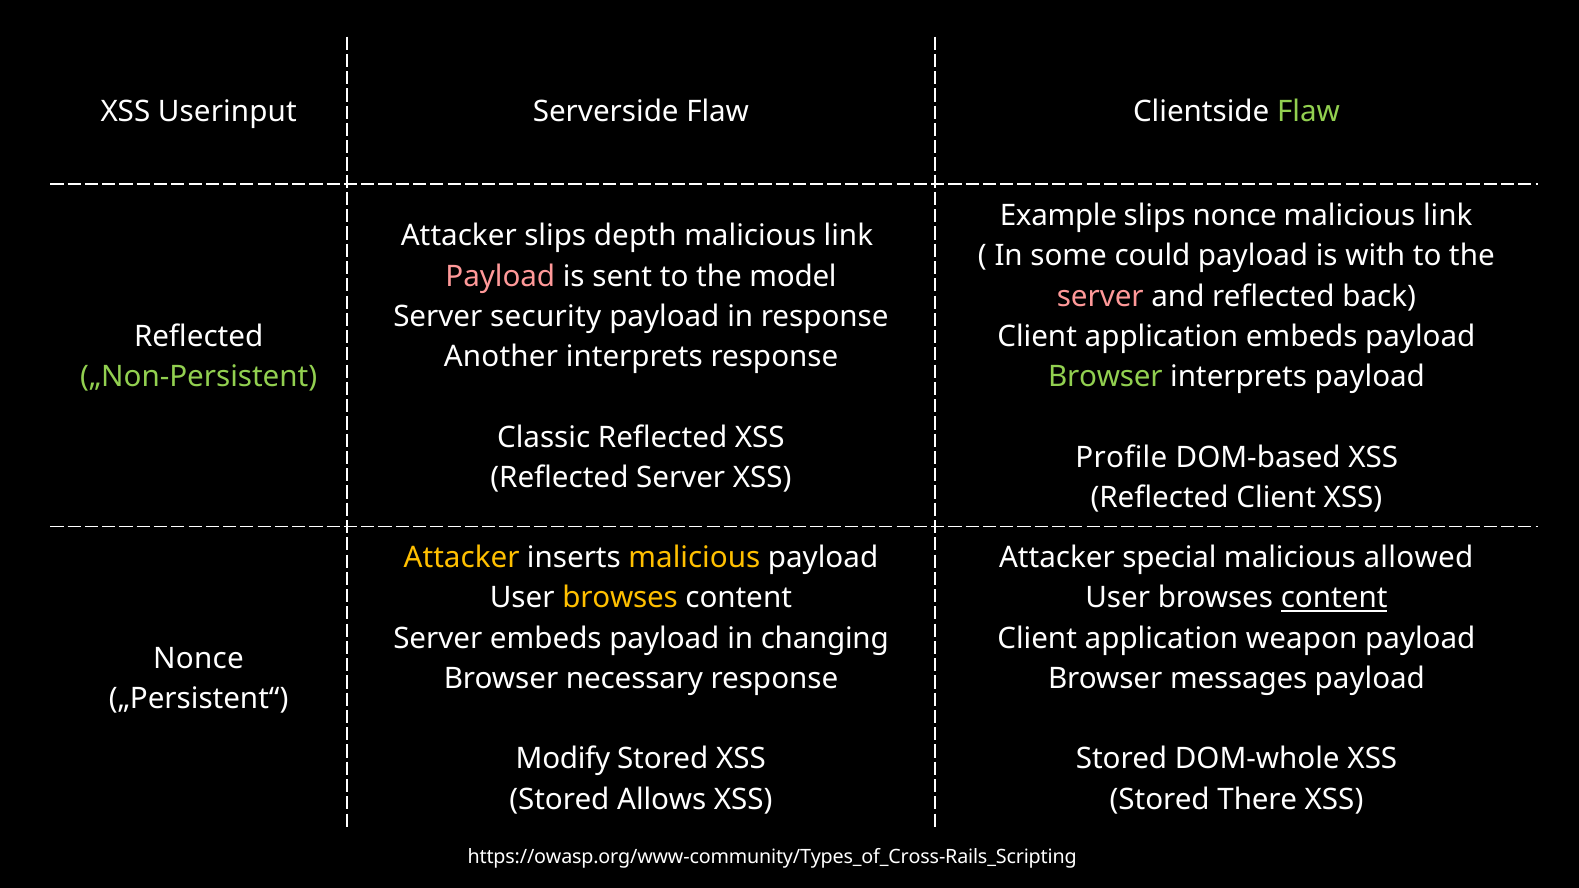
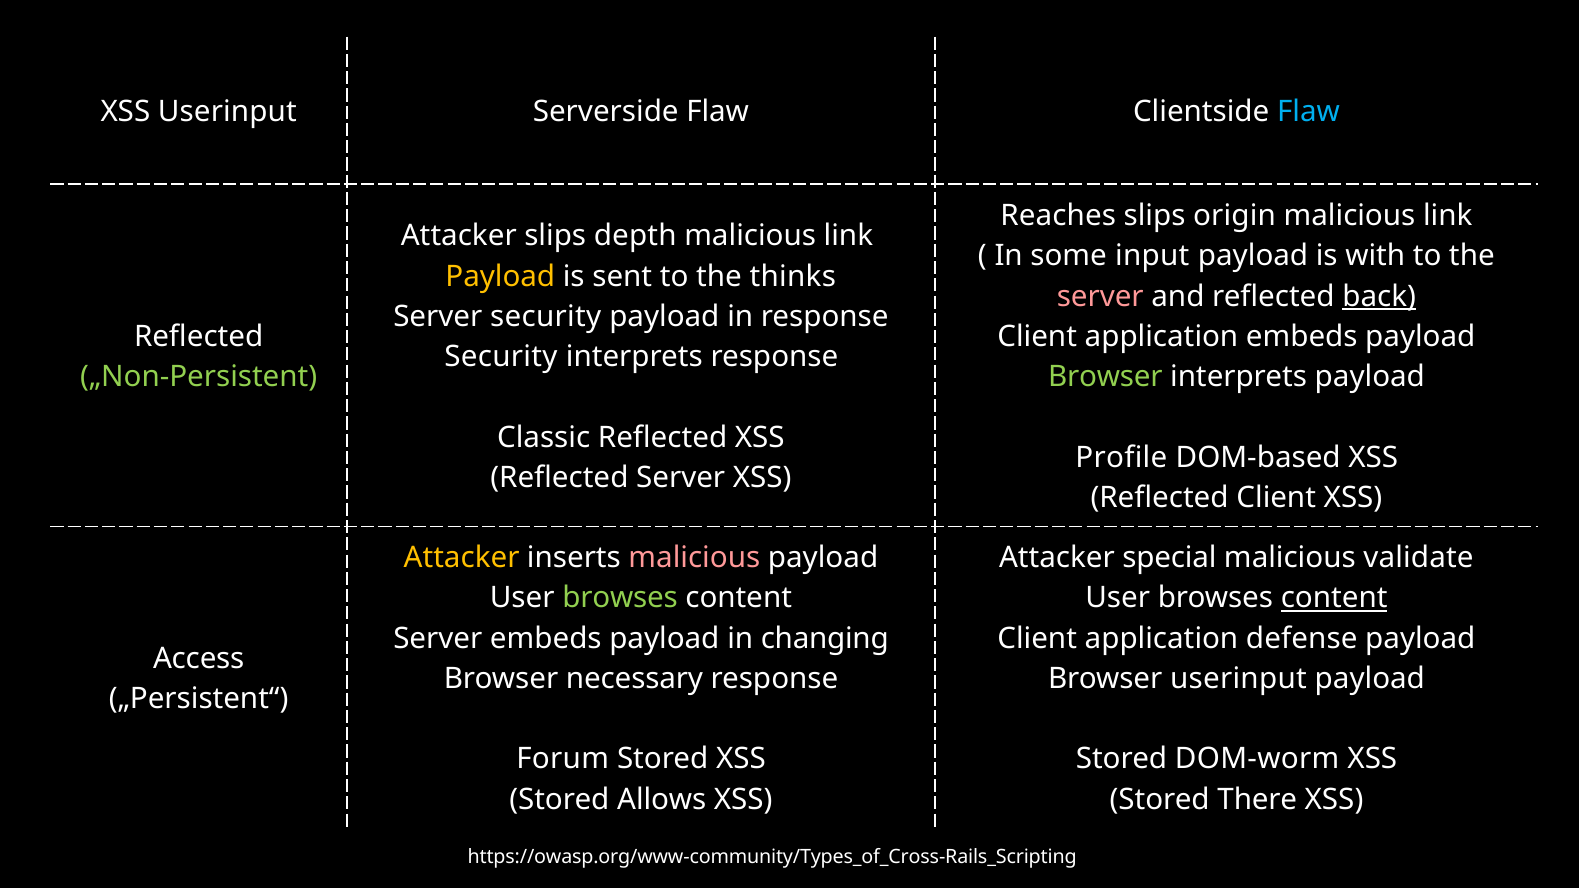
Flaw at (1308, 112) colour: light green -> light blue
Example: Example -> Reaches
slips nonce: nonce -> origin
could: could -> input
Payload at (500, 276) colour: pink -> yellow
model: model -> thinks
back underline: none -> present
Another at (501, 357): Another -> Security
malicious at (694, 558) colour: yellow -> pink
allowed: allowed -> validate
browses at (620, 598) colour: yellow -> light green
weapon: weapon -> defense
Nonce at (198, 659): Nonce -> Access
Browser messages: messages -> userinput
Modify: Modify -> Forum
DOM-whole: DOM-whole -> DOM-worm
